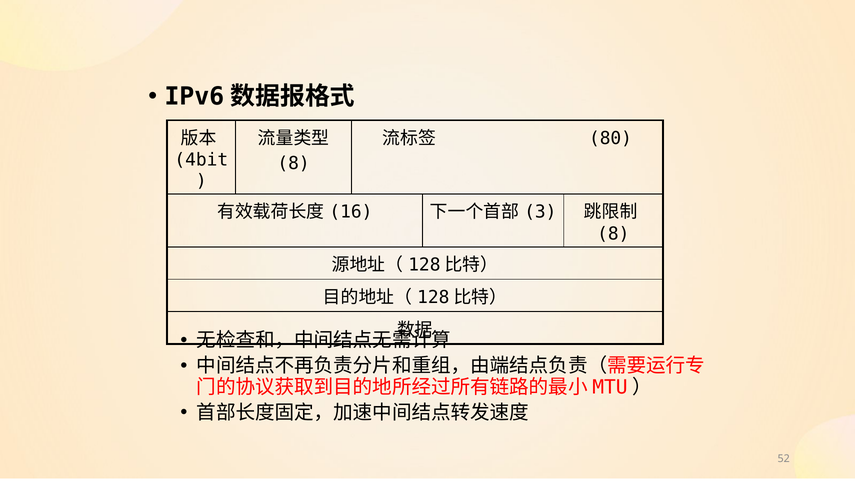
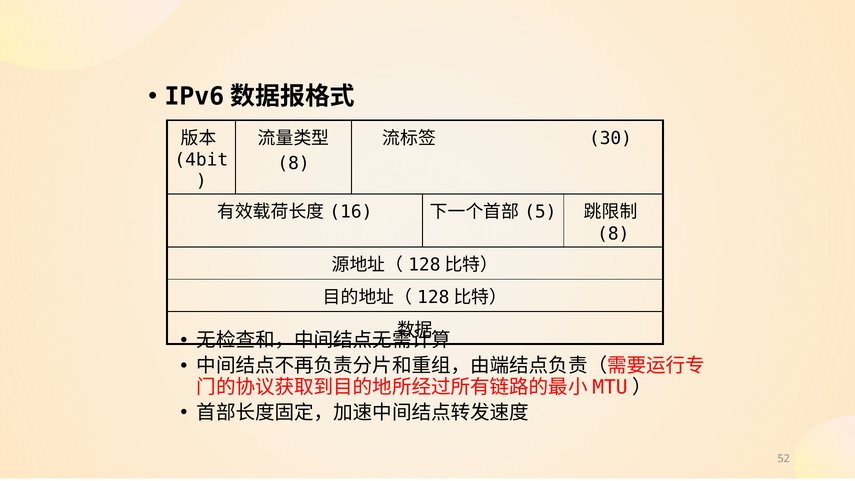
80: 80 -> 30
3: 3 -> 5
